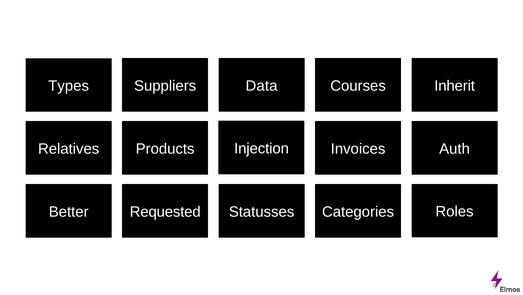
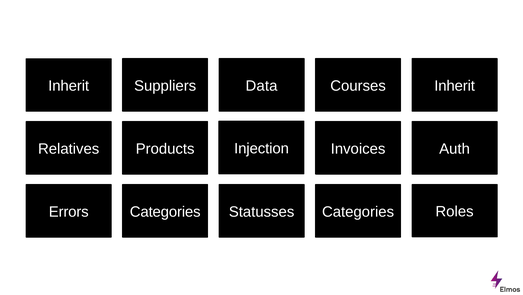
Types at (69, 86): Types -> Inherit
Better: Better -> Errors
Requested at (165, 211): Requested -> Categories
